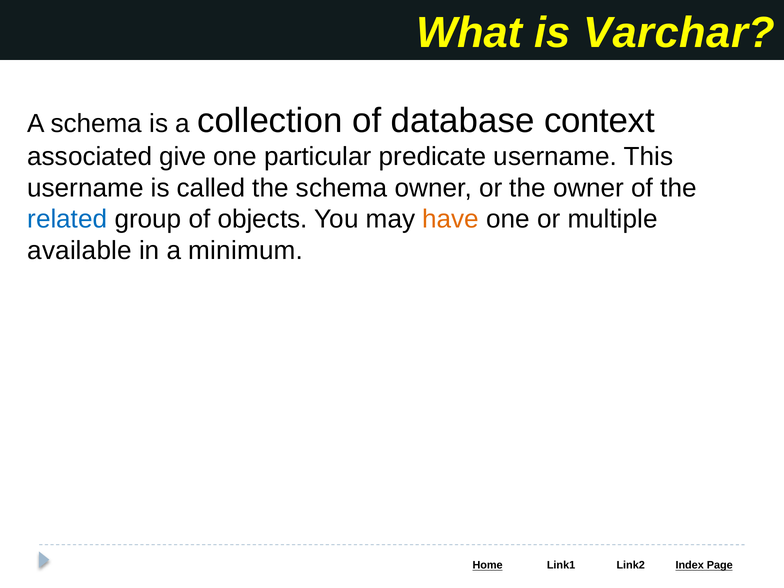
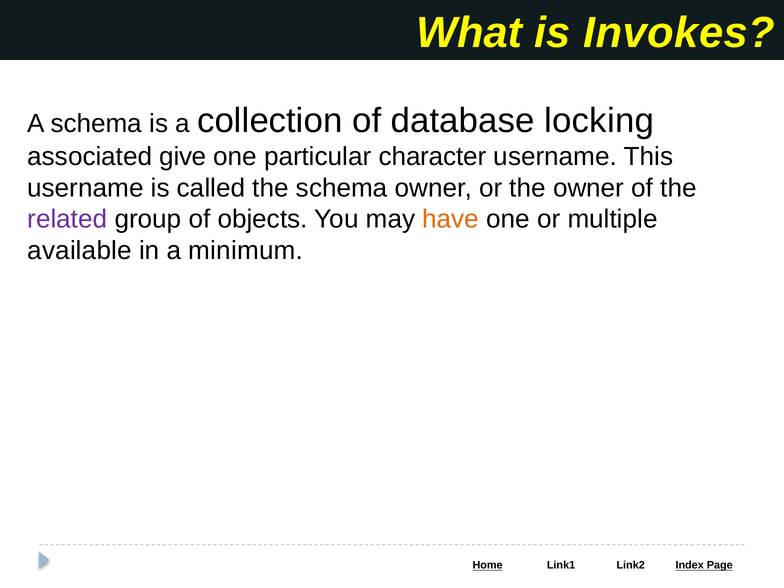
Varchar: Varchar -> Invokes
context: context -> locking
predicate: predicate -> character
related colour: blue -> purple
